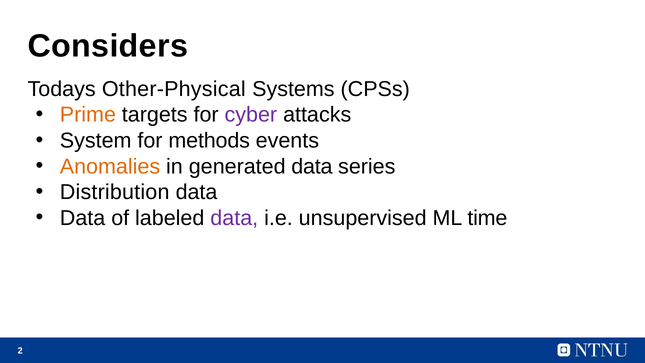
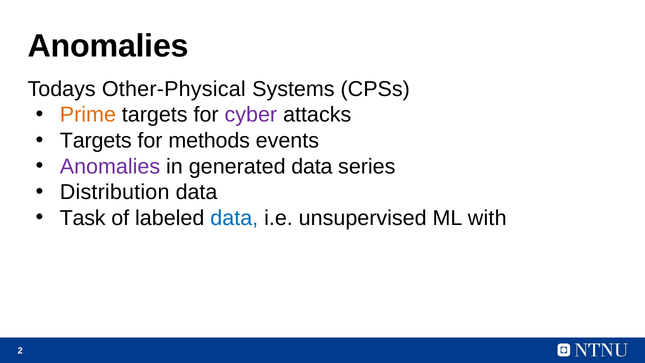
Considers at (108, 46): Considers -> Anomalies
System at (96, 141): System -> Targets
Anomalies at (110, 166) colour: orange -> purple
Data at (83, 218): Data -> Task
data at (234, 218) colour: purple -> blue
time: time -> with
